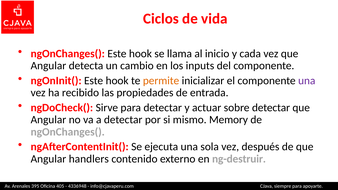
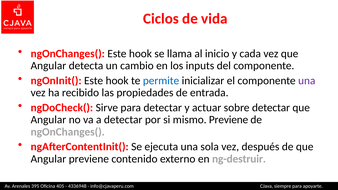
permite colour: orange -> blue
mismo Memory: Memory -> Previene
Angular handlers: handlers -> previene
